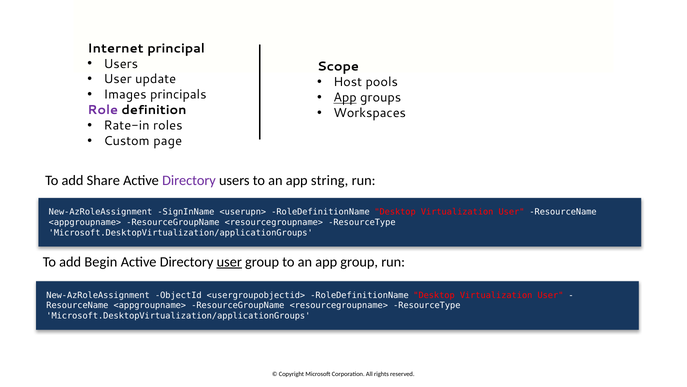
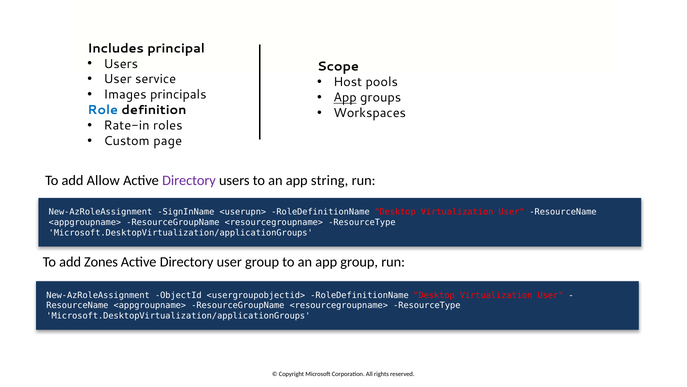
Internet: Internet -> Includes
update: update -> service
Role colour: purple -> blue
Share: Share -> Allow
Begin: Begin -> Zones
user at (229, 262) underline: present -> none
